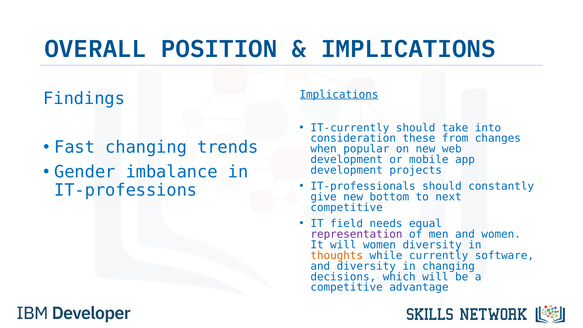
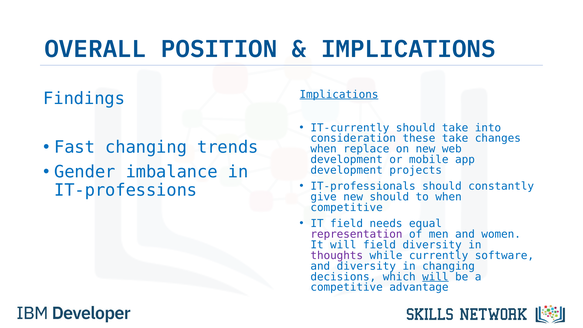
these from: from -> take
popular: popular -> replace
new bottom: bottom -> should
to next: next -> when
will women: women -> field
thoughts colour: orange -> purple
will at (435, 277) underline: none -> present
